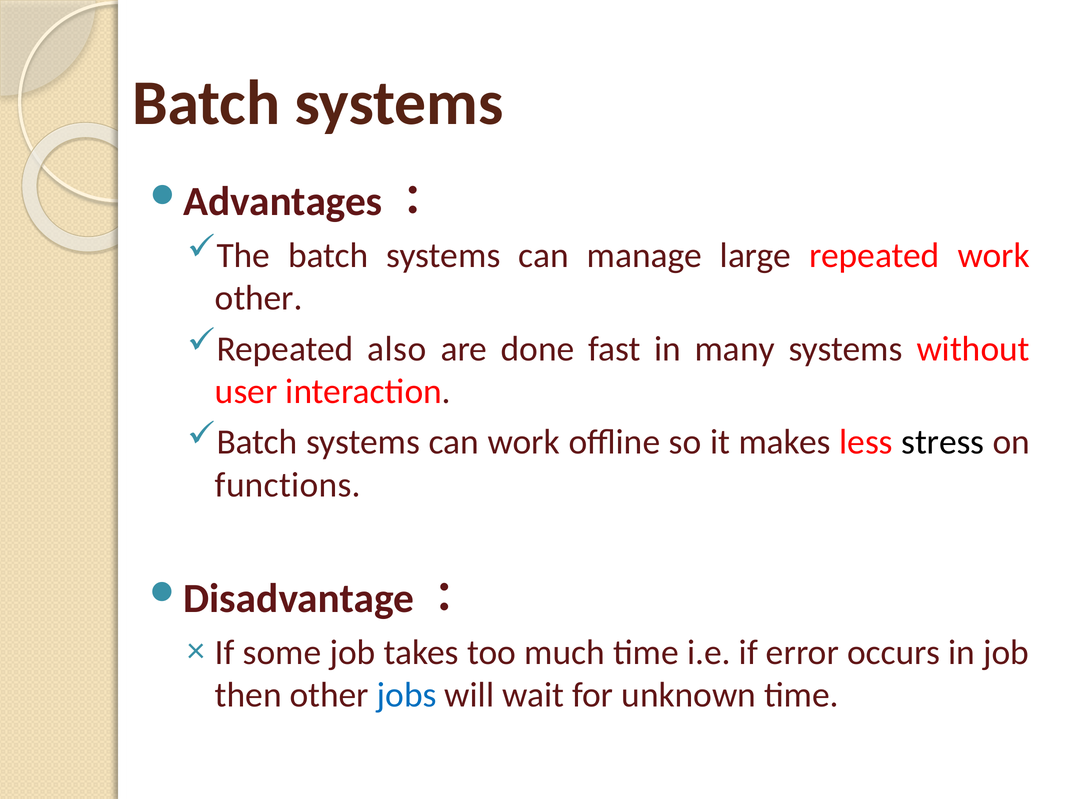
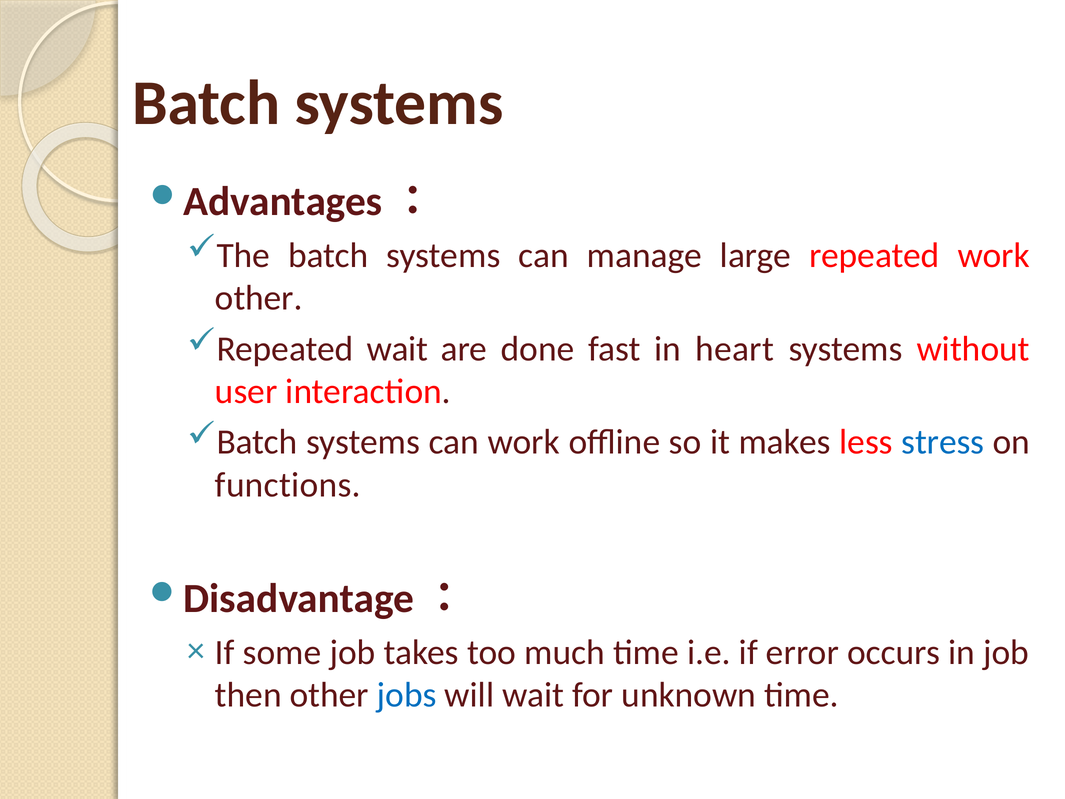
Repeated also: also -> wait
many: many -> heart
stress colour: black -> blue
